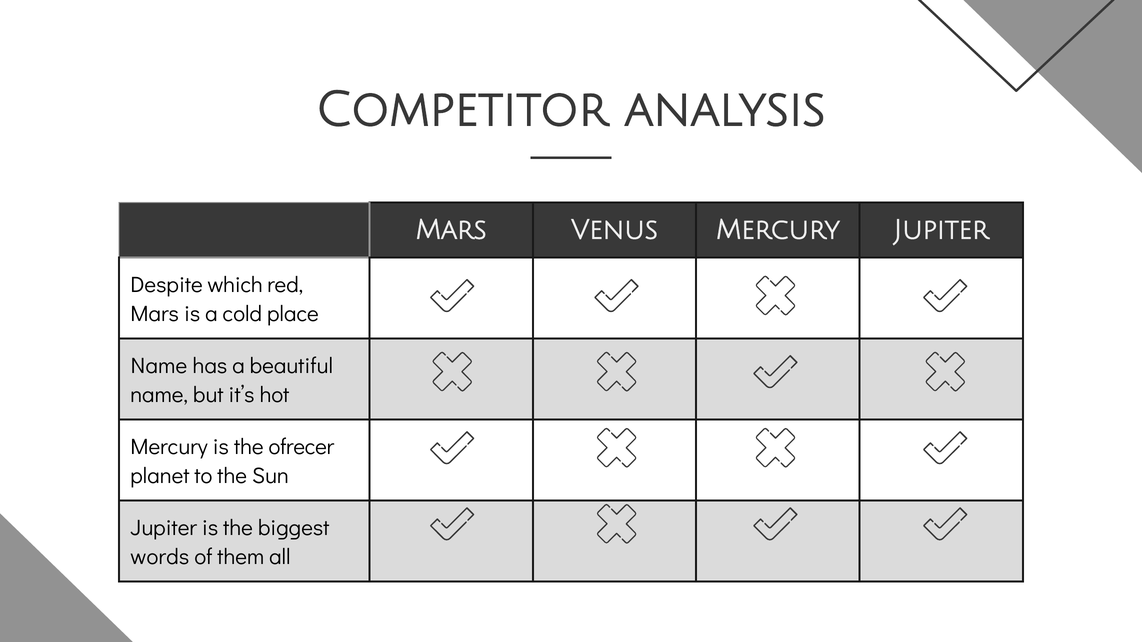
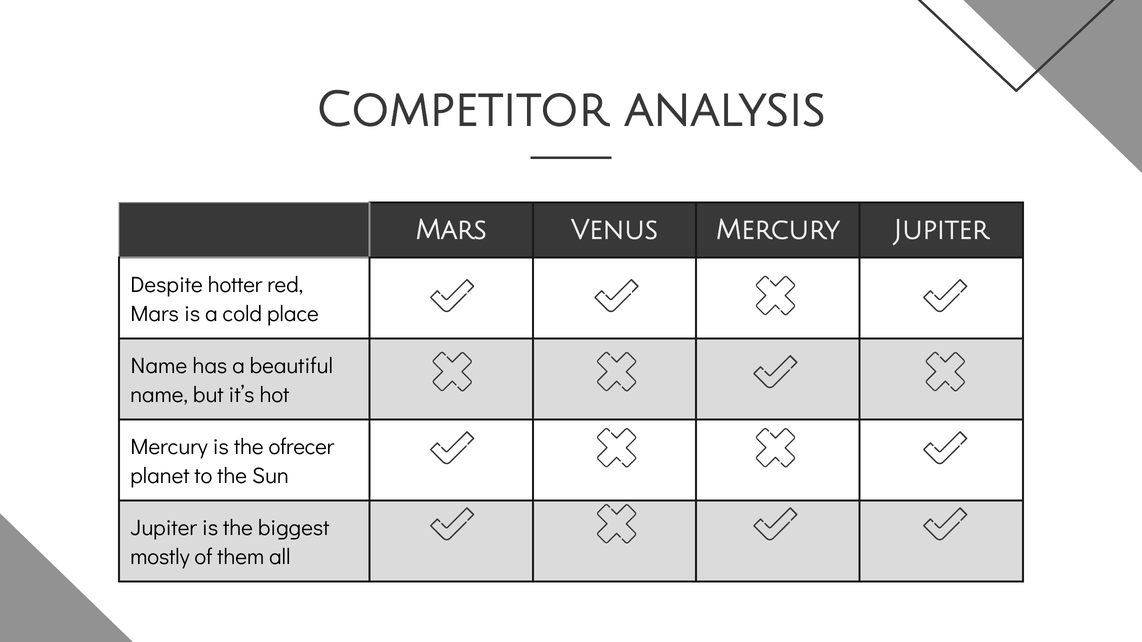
which: which -> hotter
words: words -> mostly
